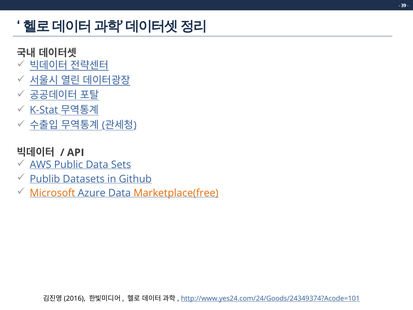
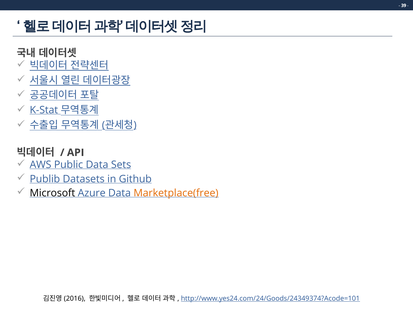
Microsoft colour: orange -> black
